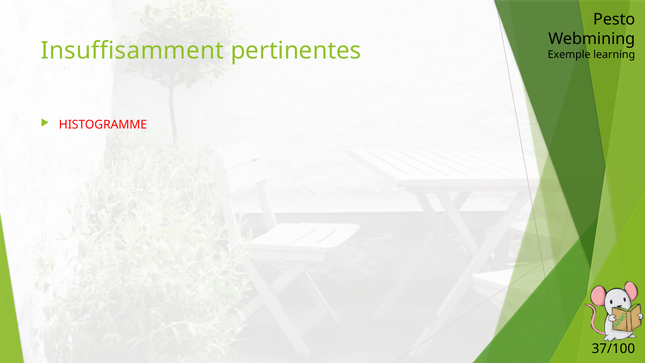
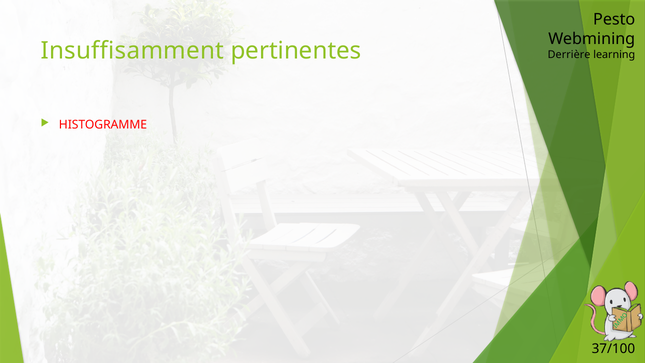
Exemple: Exemple -> Derrière
